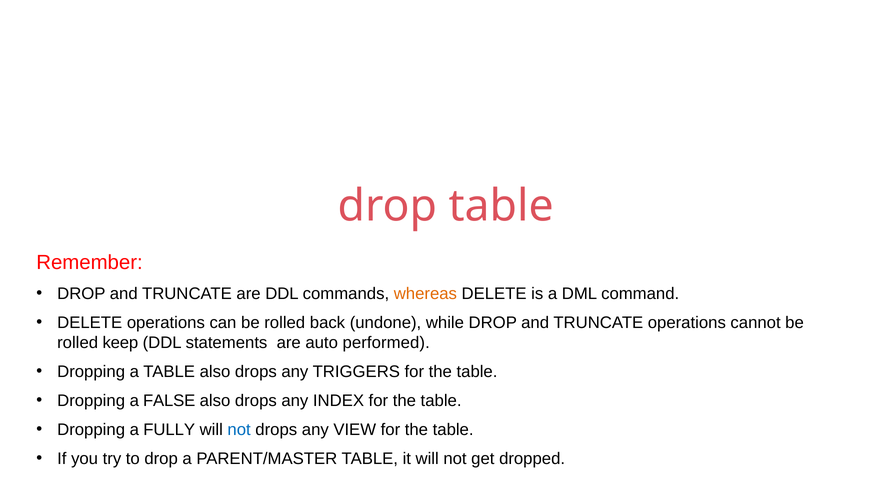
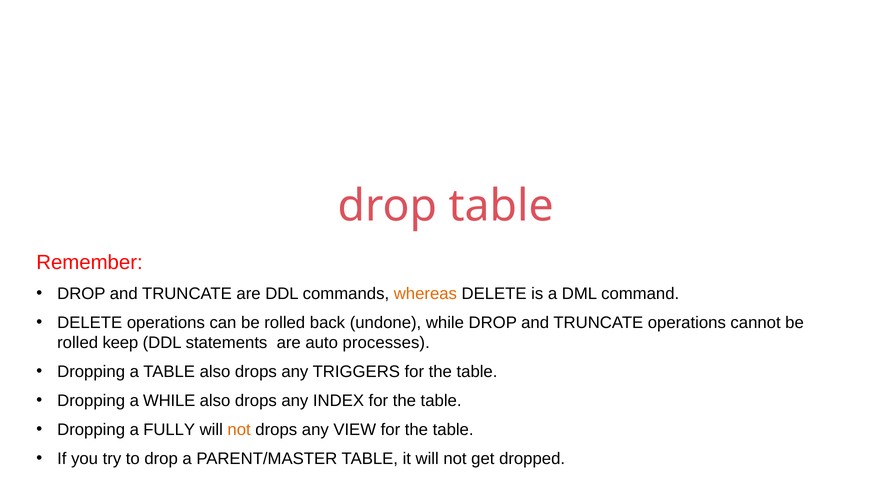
performed: performed -> processes
a FALSE: FALSE -> WHILE
not at (239, 429) colour: blue -> orange
